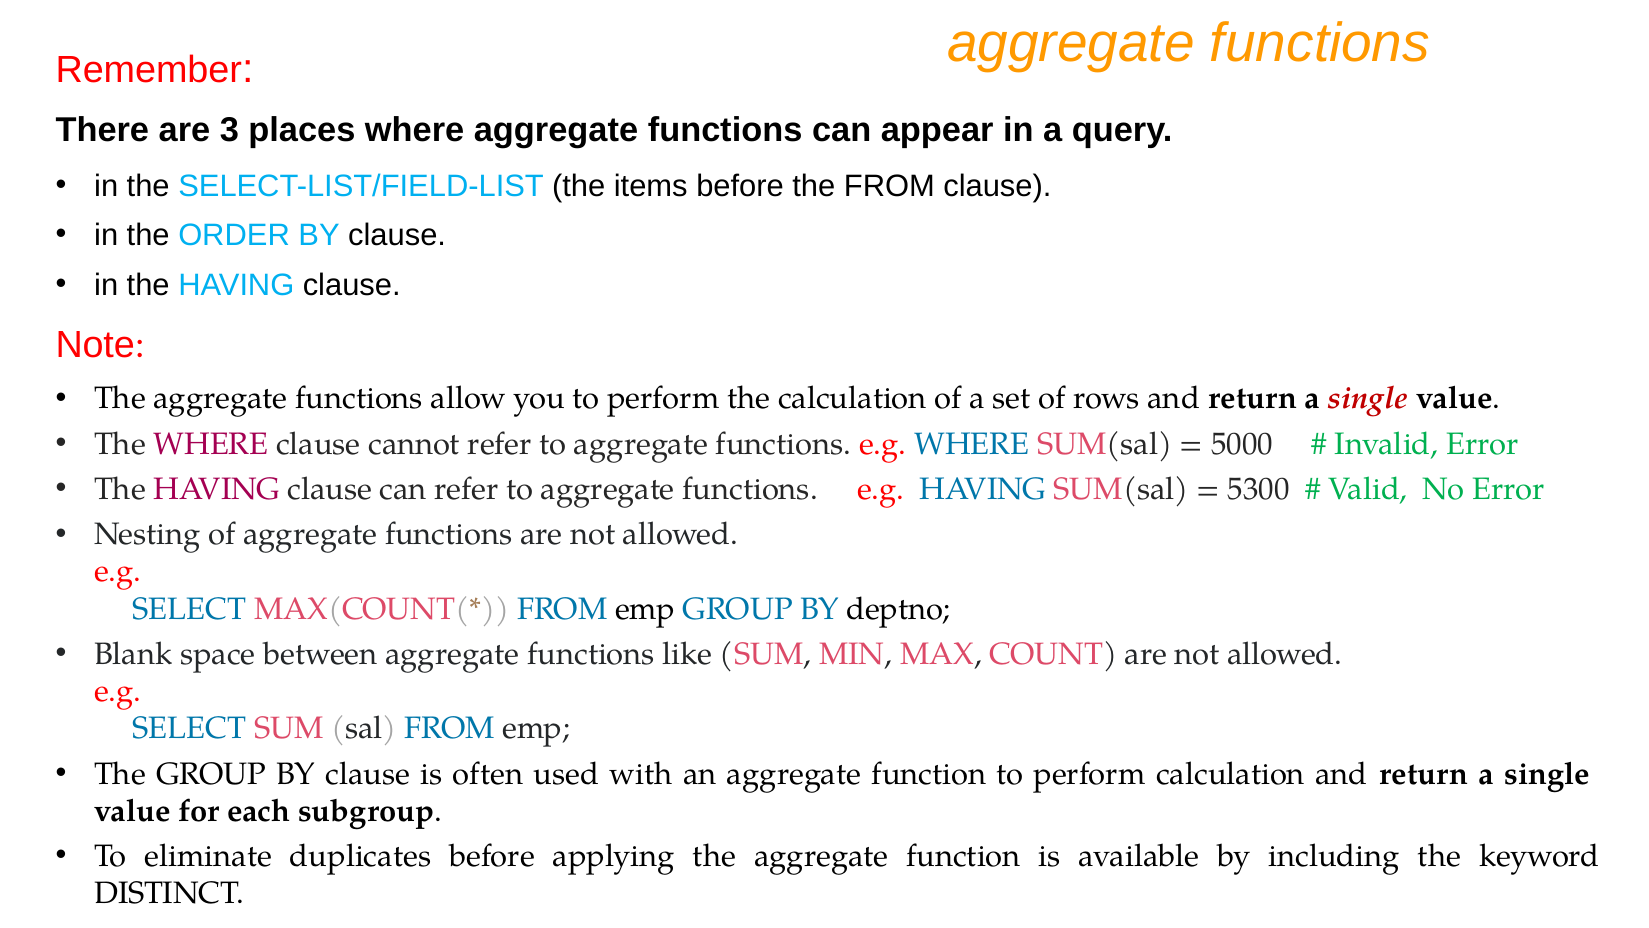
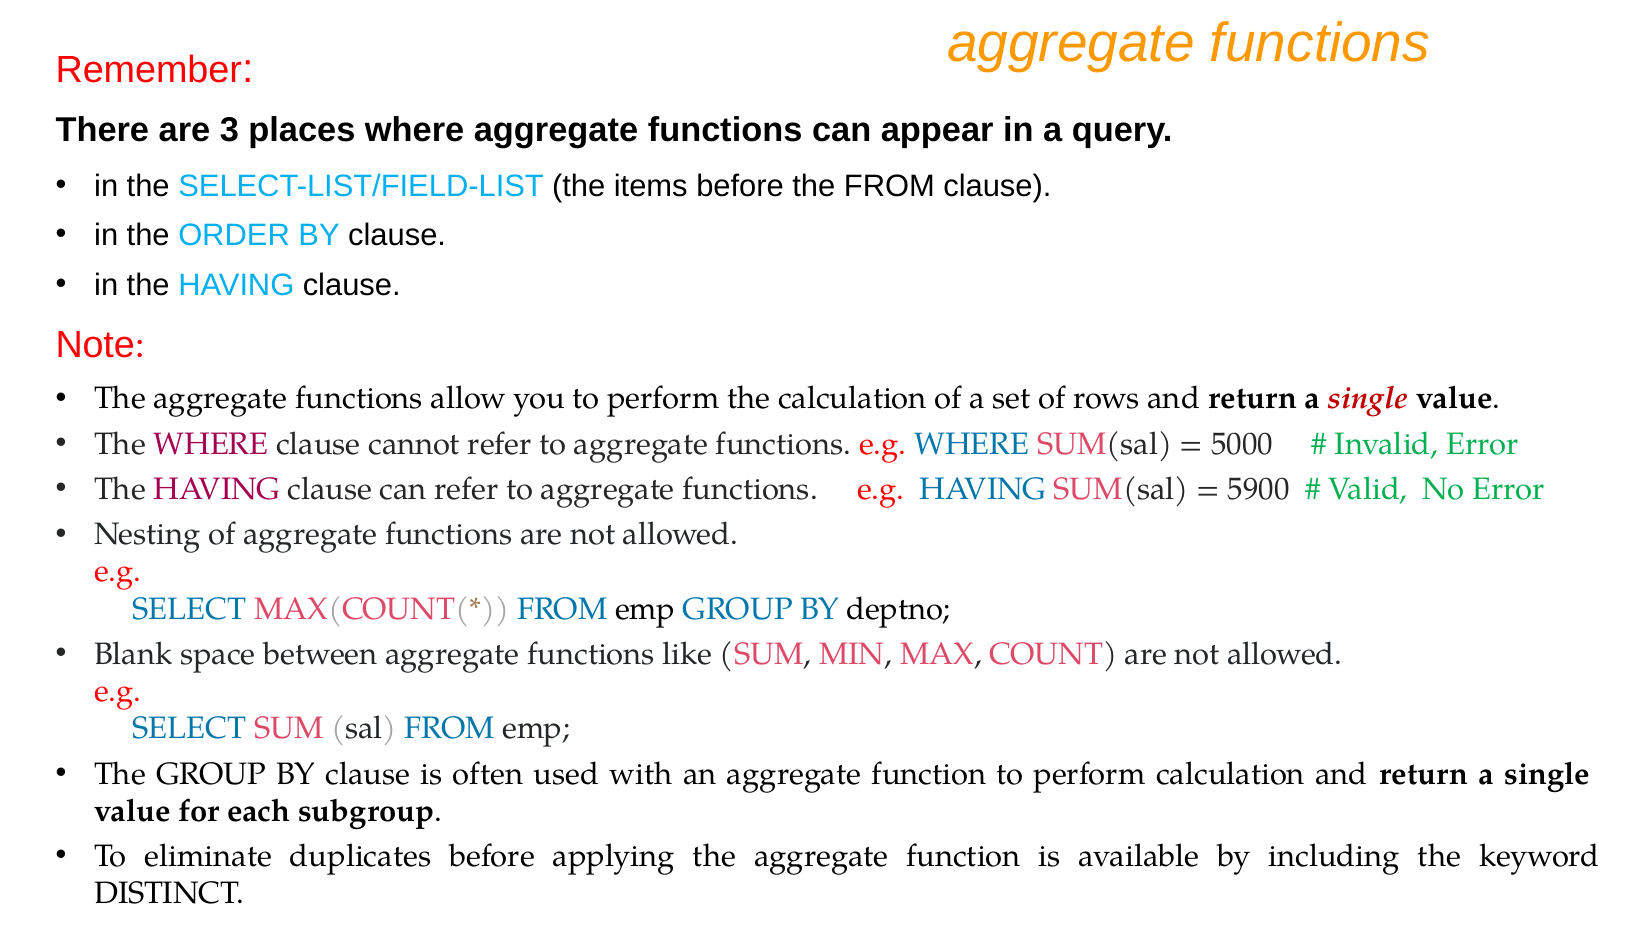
5300: 5300 -> 5900
